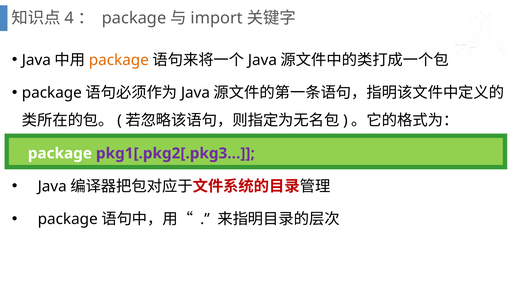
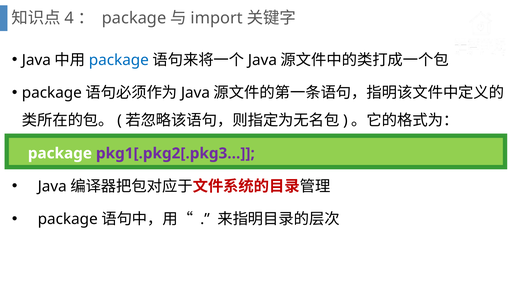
package at (119, 60) colour: orange -> blue
